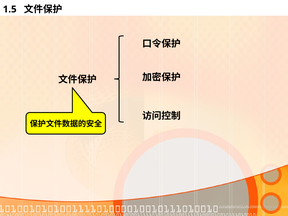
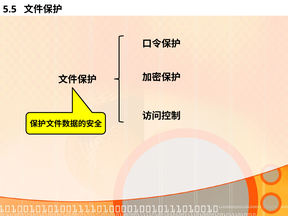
1.5: 1.5 -> 5.5
